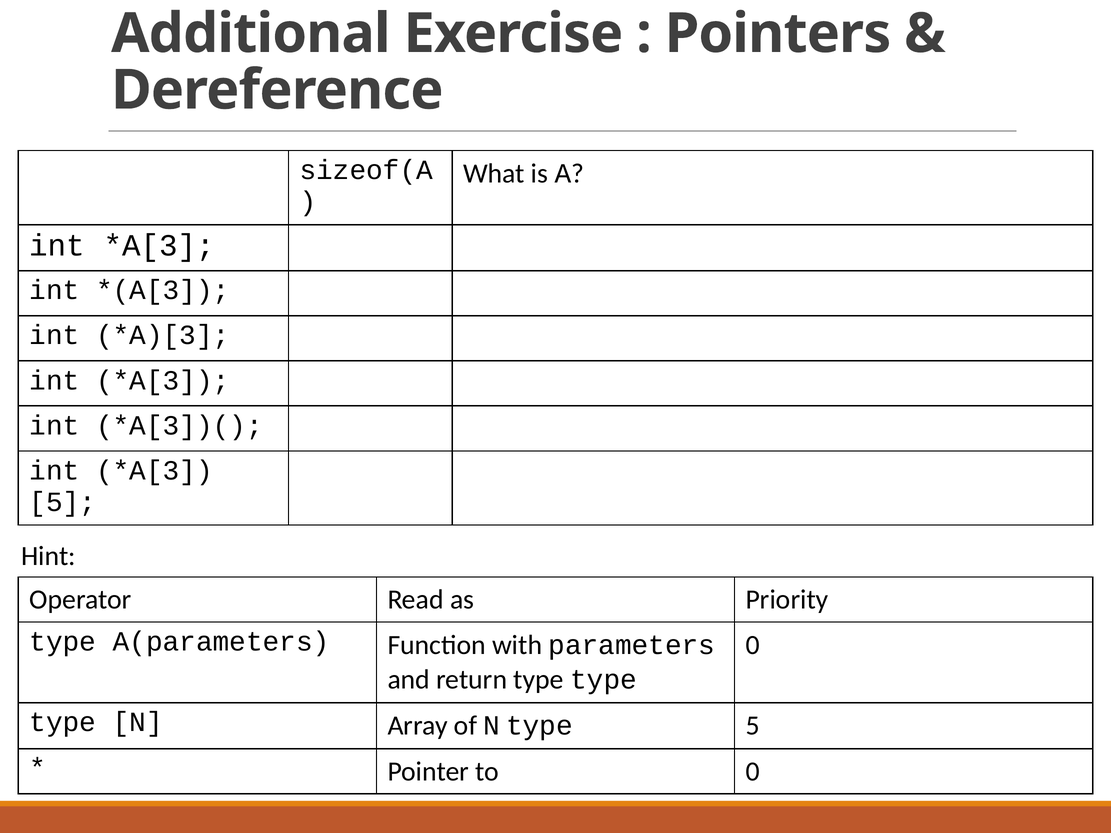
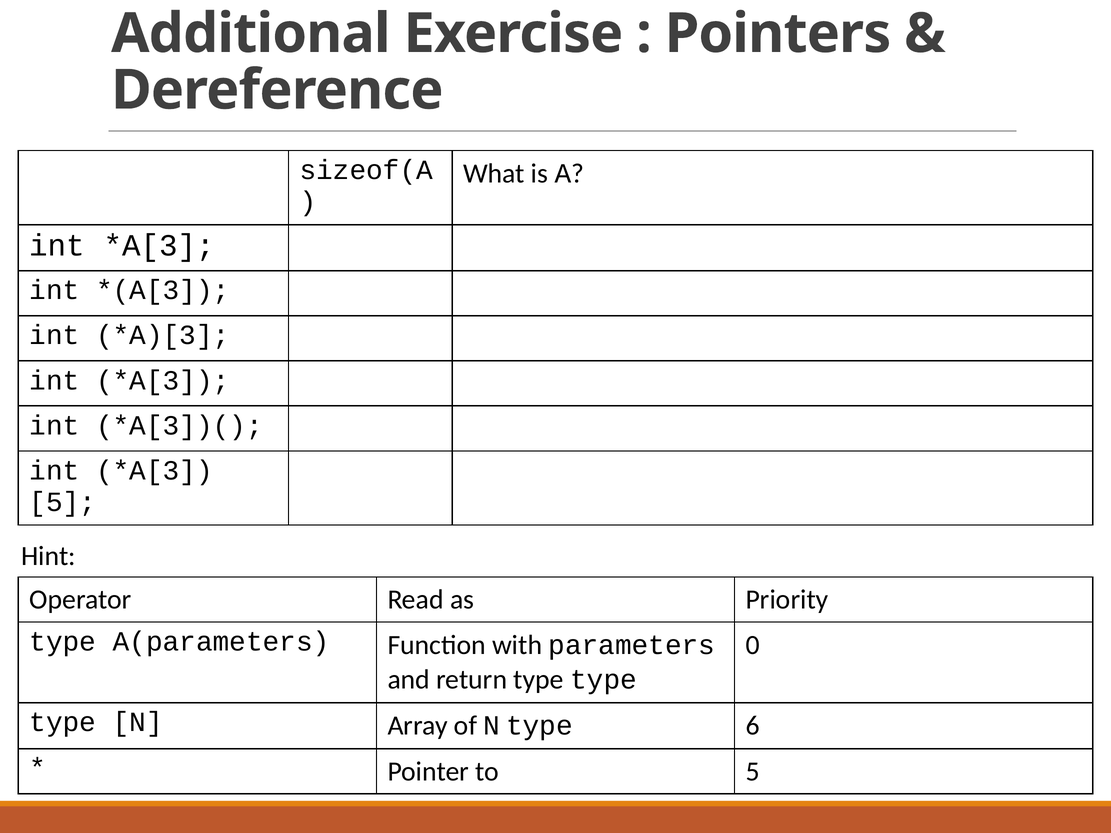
type 5: 5 -> 6
to 0: 0 -> 5
